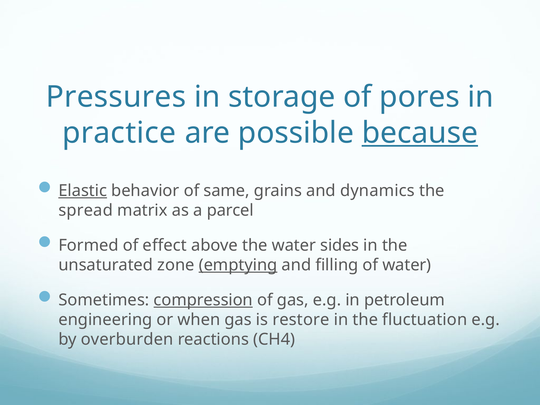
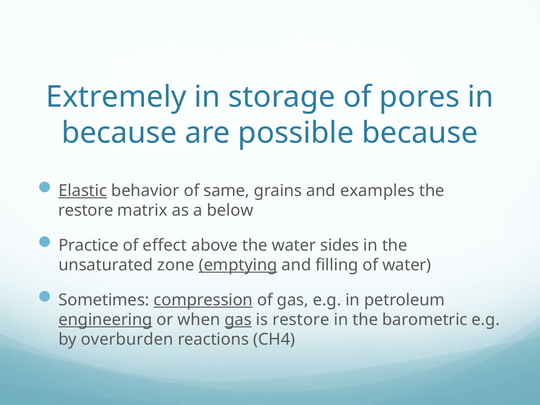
Pressures: Pressures -> Extremely
practice at (119, 133): practice -> because
because at (420, 133) underline: present -> none
dynamics: dynamics -> examples
spread at (86, 211): spread -> restore
parcel: parcel -> below
Formed: Formed -> Practice
engineering underline: none -> present
gas at (238, 320) underline: none -> present
fluctuation: fluctuation -> barometric
